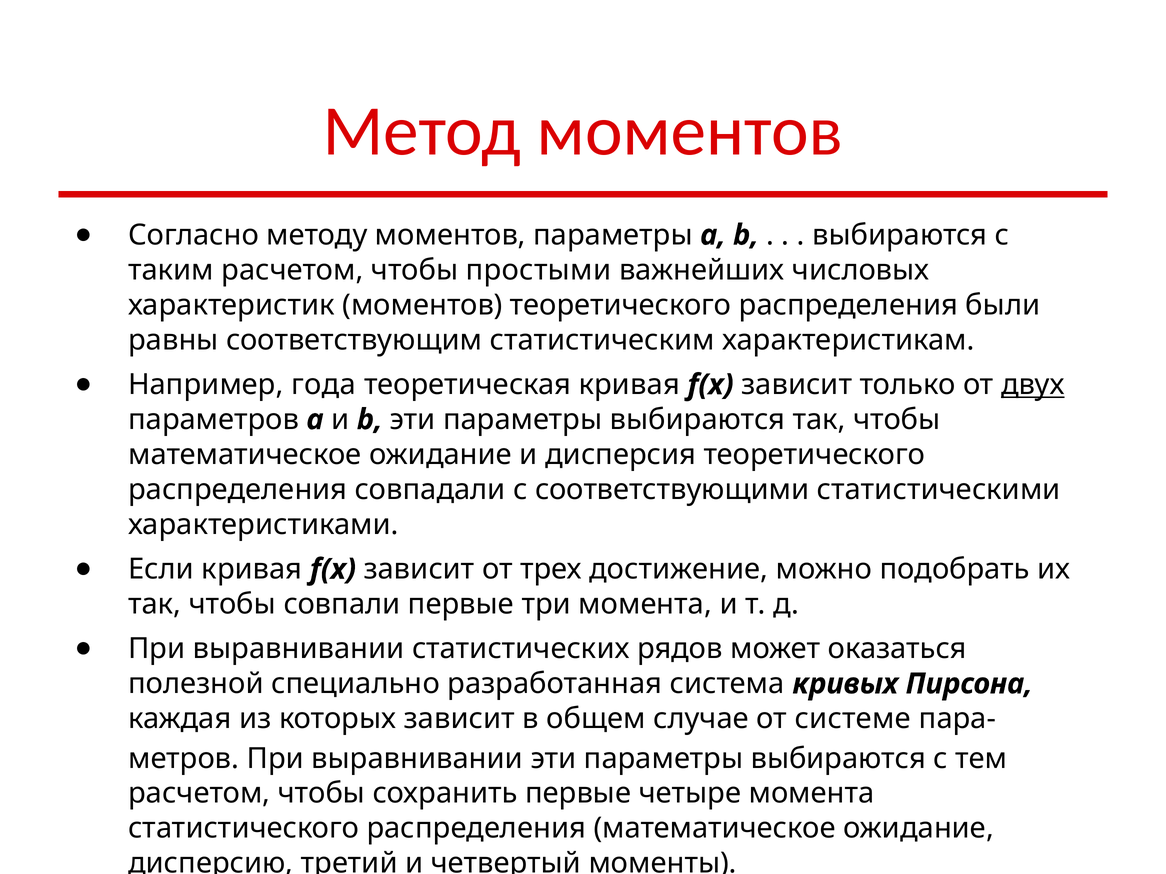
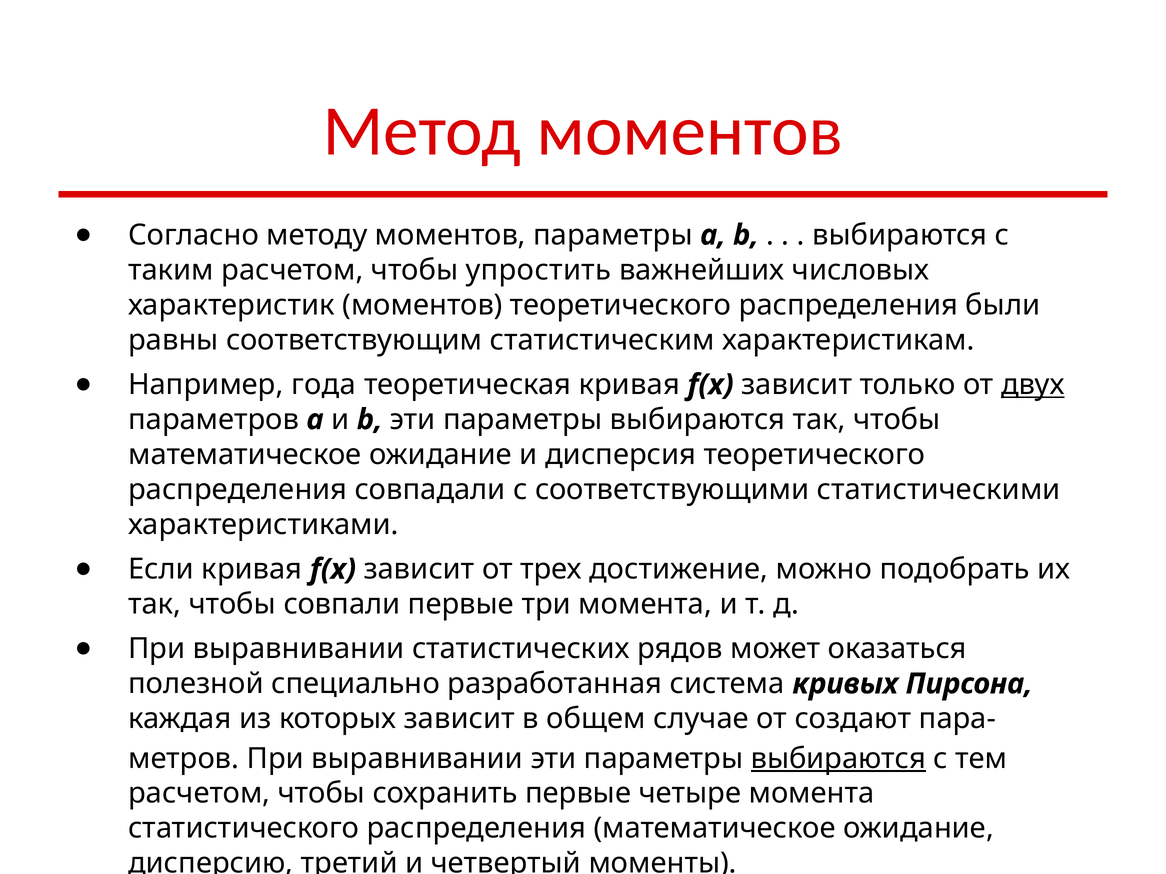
простыми: простыми -> упростить
системе: системе -> создают
выбираются at (838, 759) underline: none -> present
